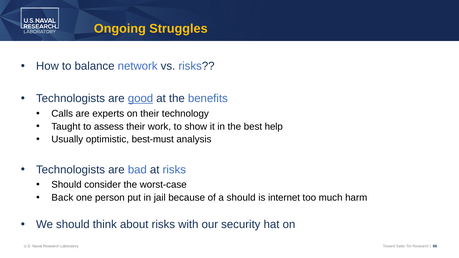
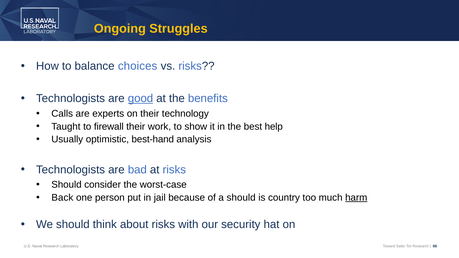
network: network -> choices
assess: assess -> firewall
best-must: best-must -> best-hand
internet: internet -> country
harm underline: none -> present
